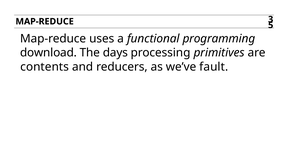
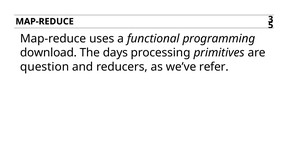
contents: contents -> question
fault: fault -> refer
